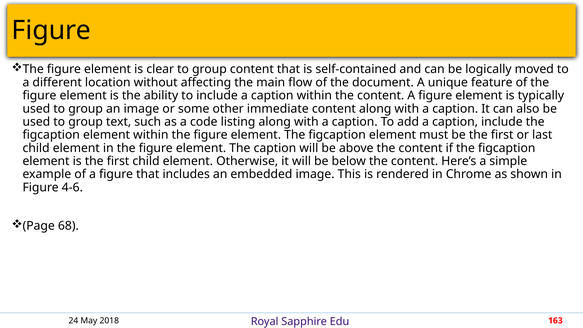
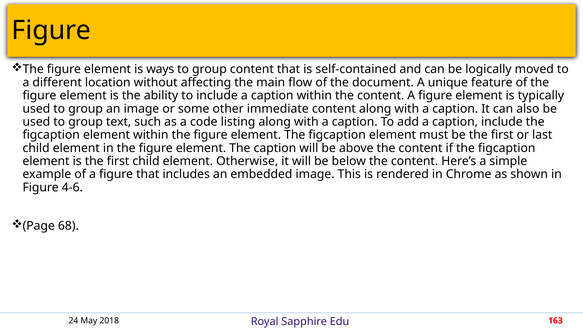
clear: clear -> ways
